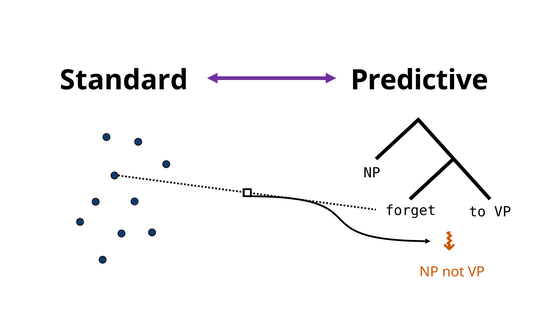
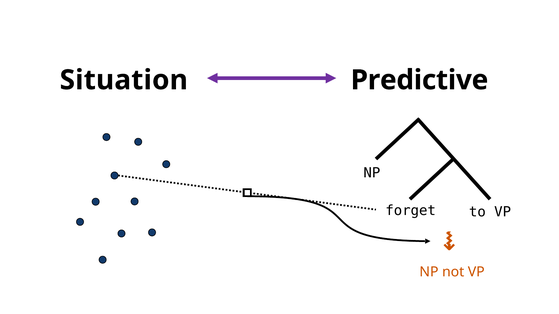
Standard: Standard -> Situation
